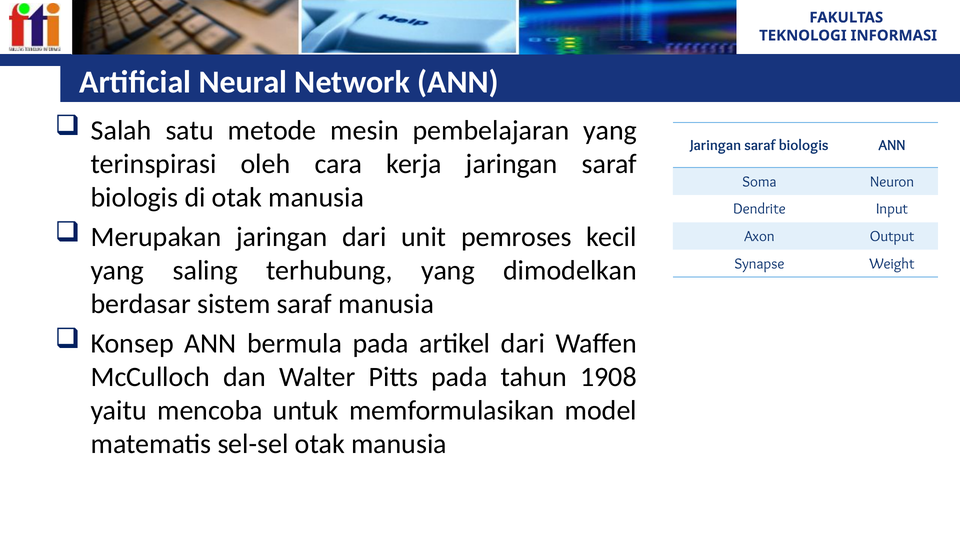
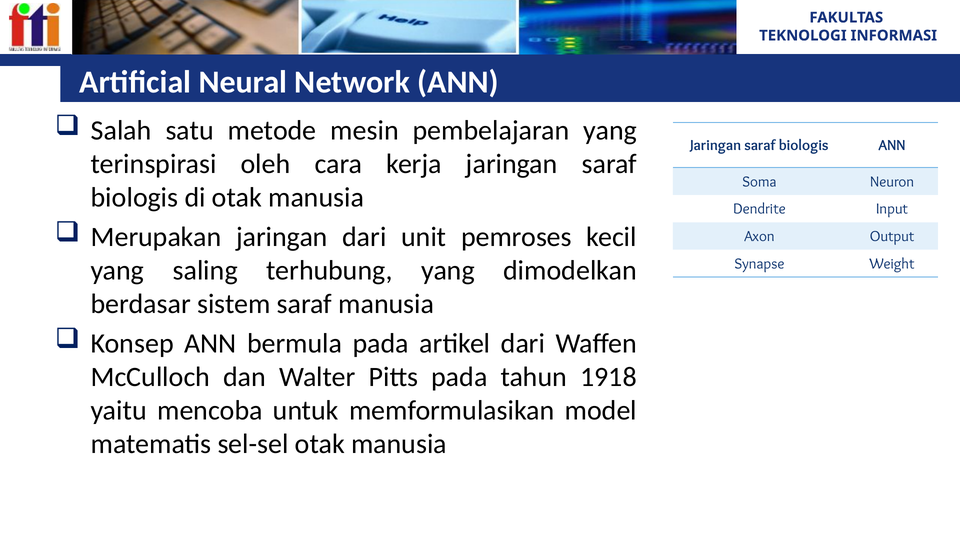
1908: 1908 -> 1918
